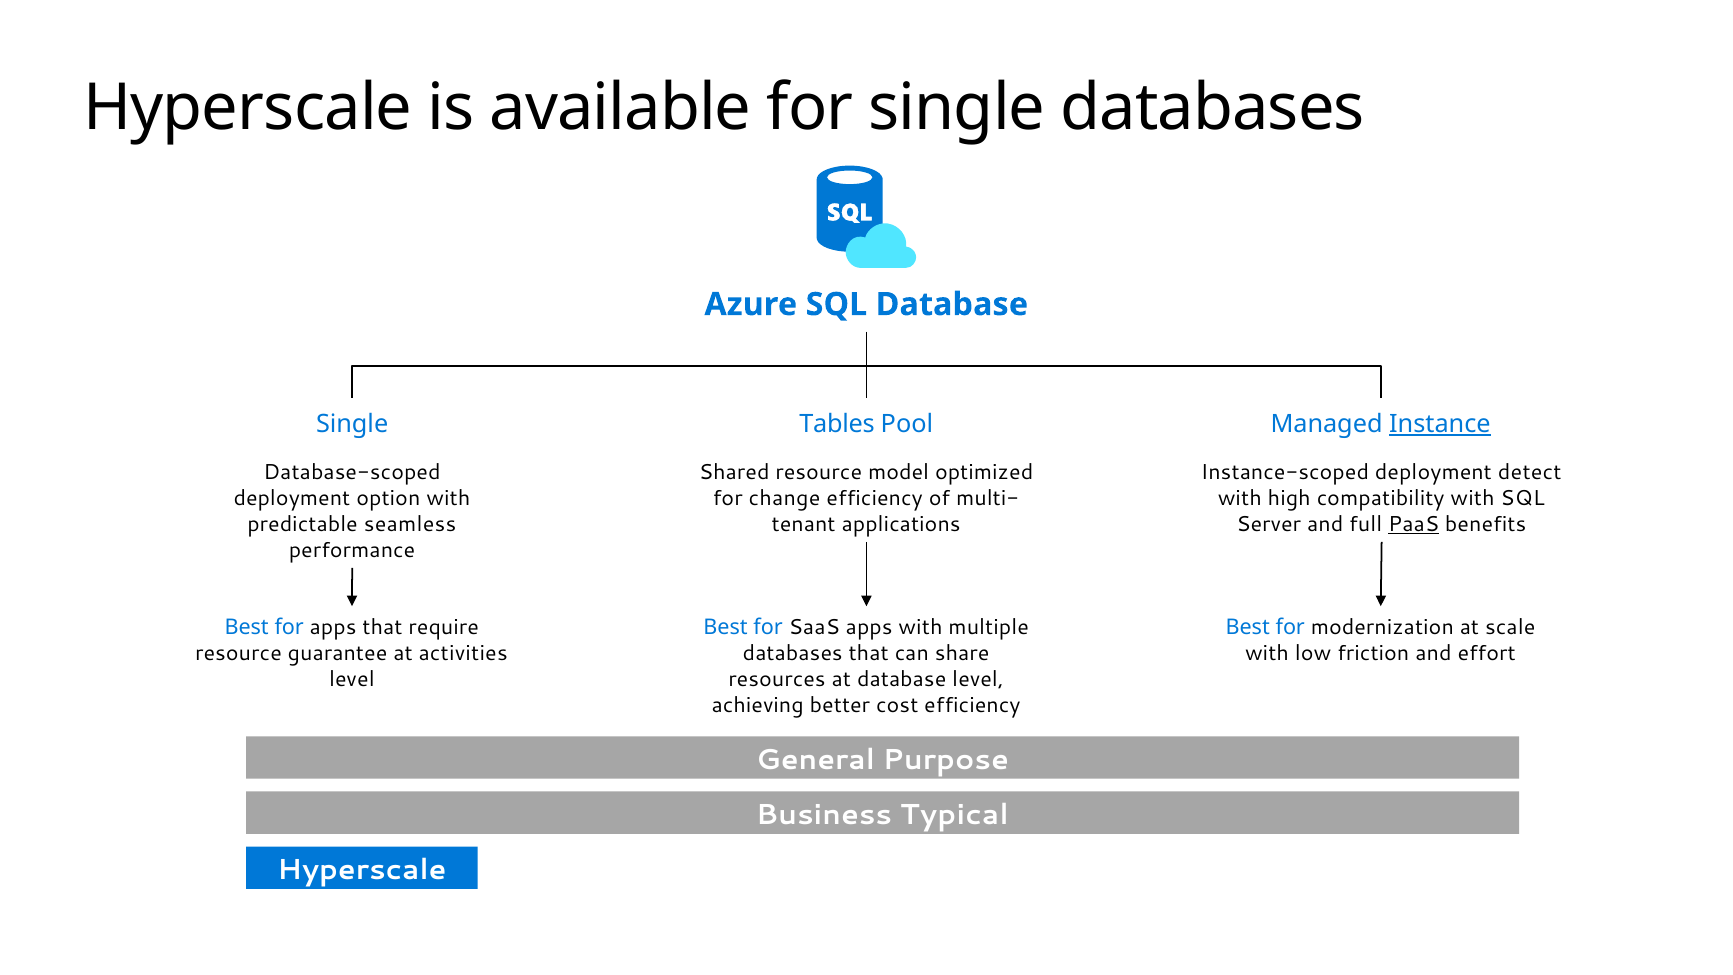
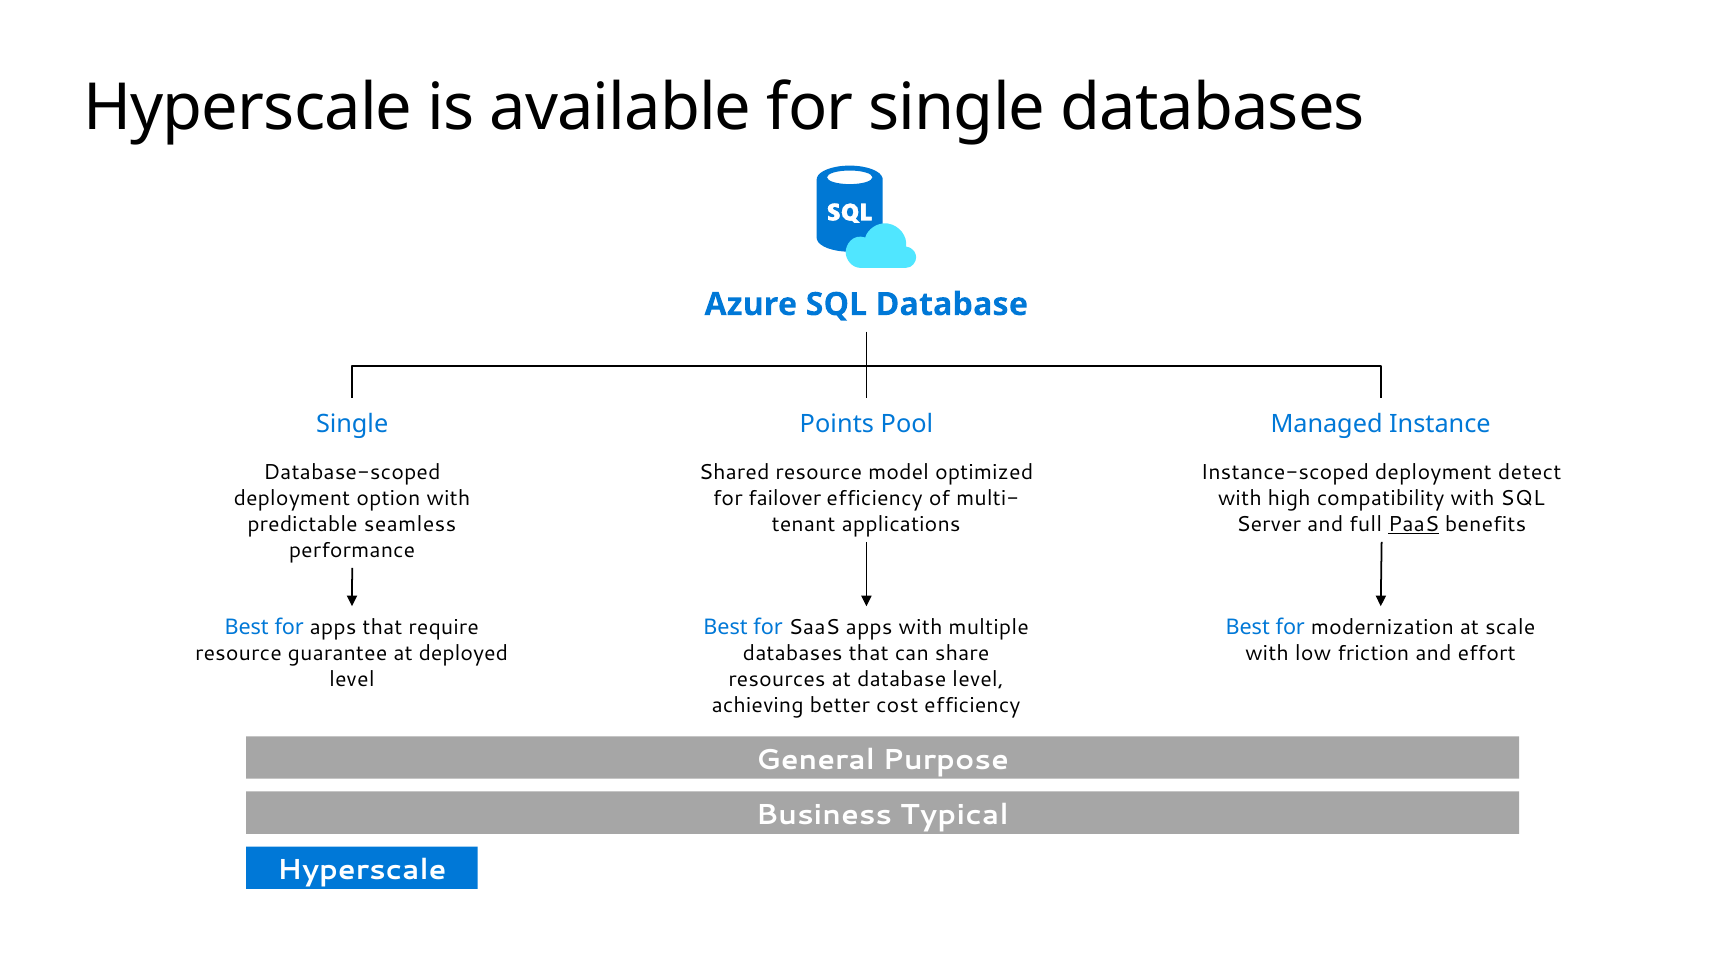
Tables: Tables -> Points
Instance underline: present -> none
change: change -> failover
activities: activities -> deployed
